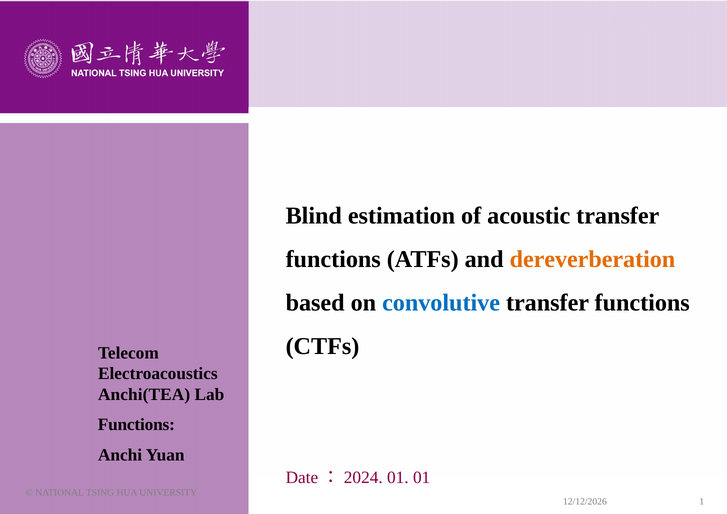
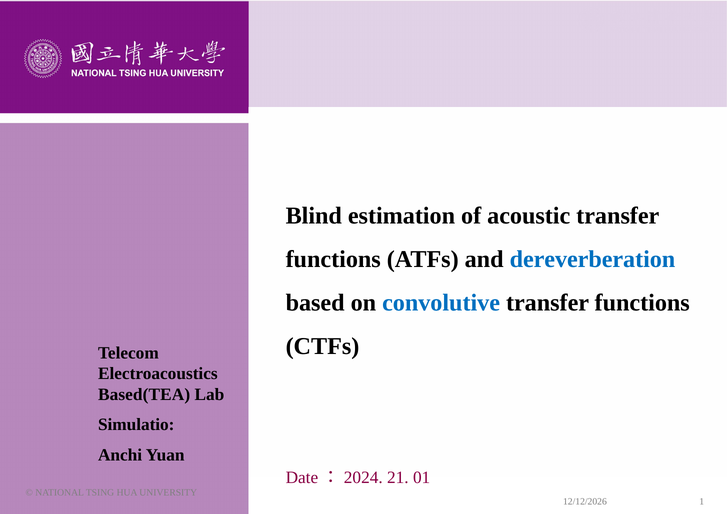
dereverberation colour: orange -> blue
Anchi(TEA: Anchi(TEA -> Based(TEA
Functions at (136, 425): Functions -> Simulatio
Date：2024 01: 01 -> 21
